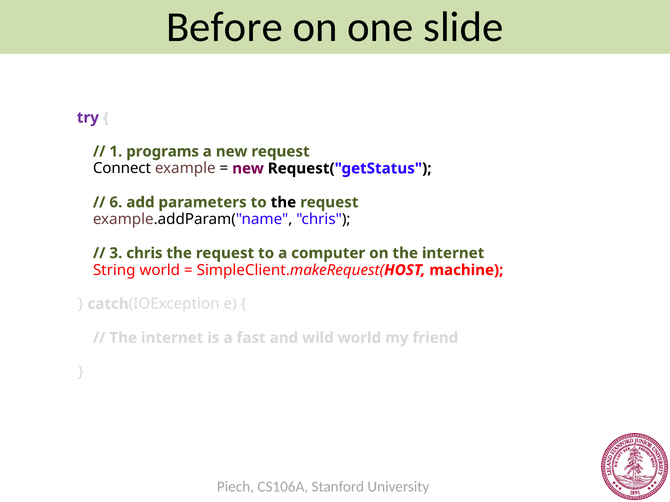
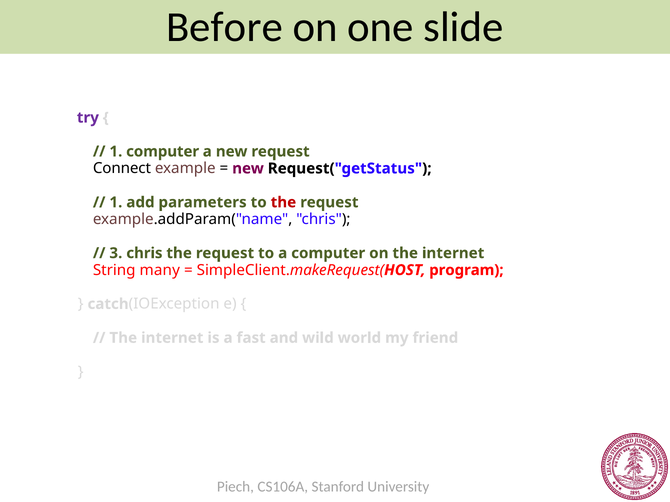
1 programs: programs -> computer
6 at (116, 202): 6 -> 1
the at (283, 202) colour: black -> red
String world: world -> many
machine: machine -> program
